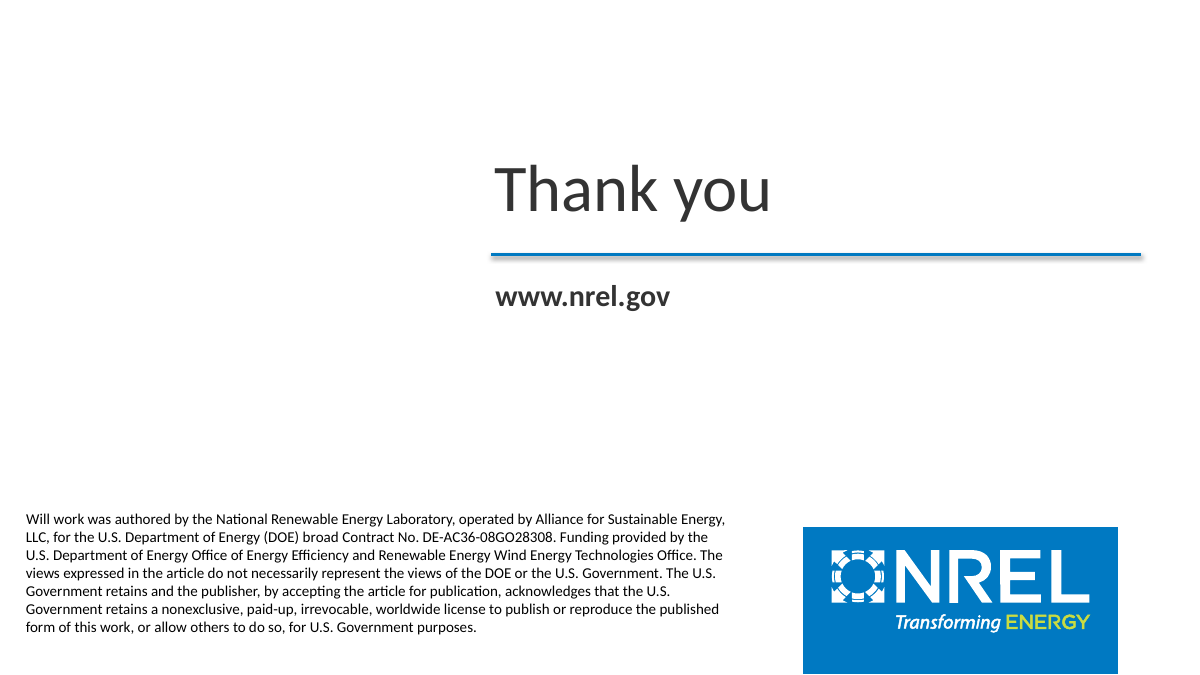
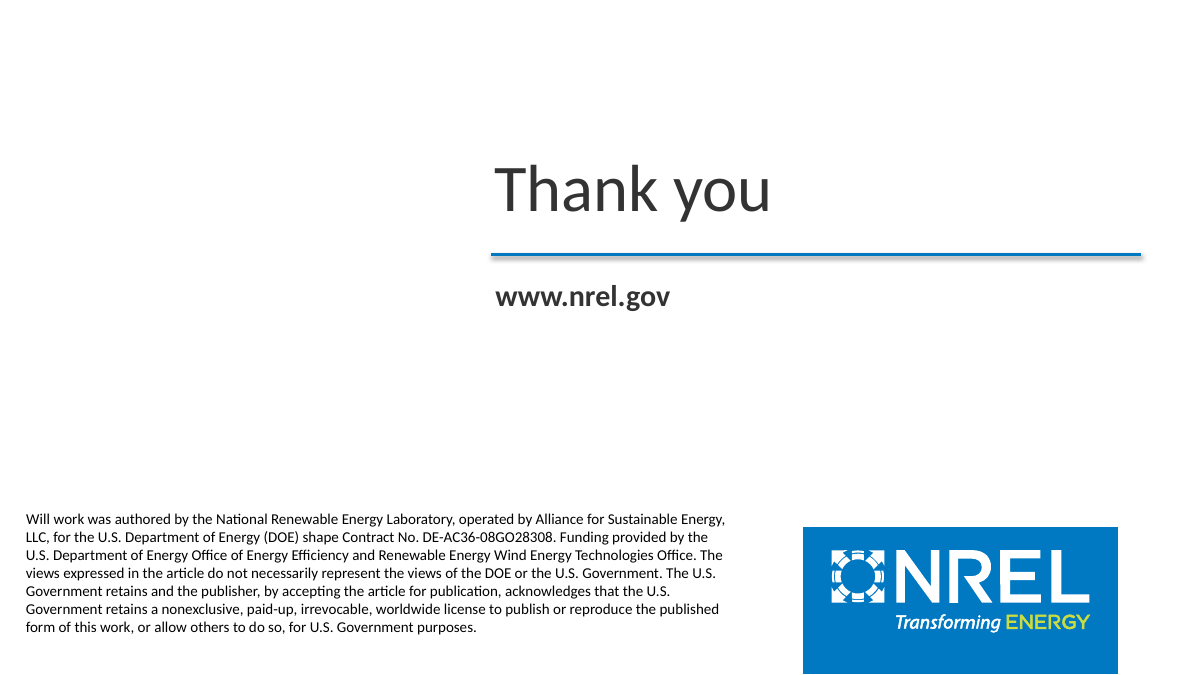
broad: broad -> shape
